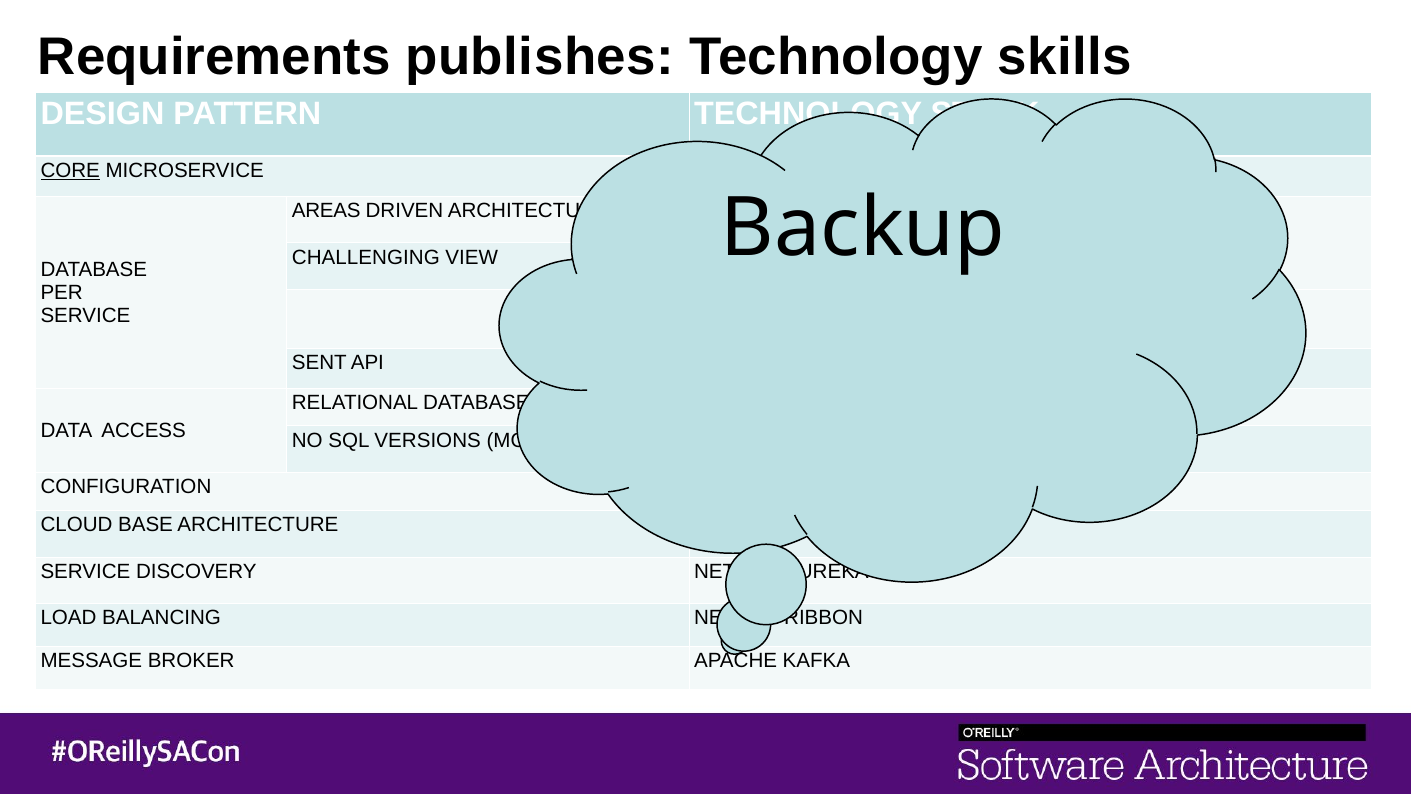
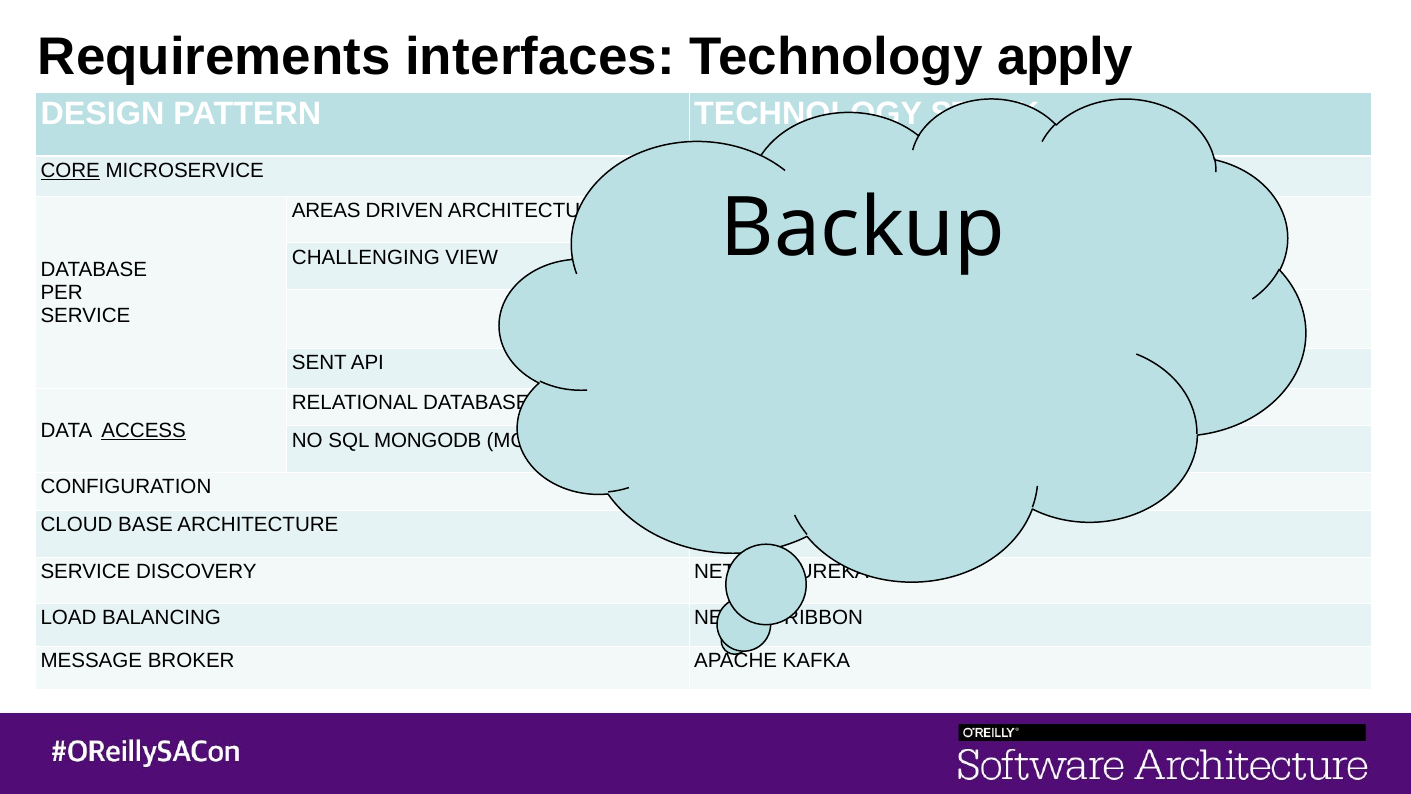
publishes: publishes -> interfaces
skills: skills -> apply
ACCESS underline: none -> present
VERSIONS: VERSIONS -> MONGODB
